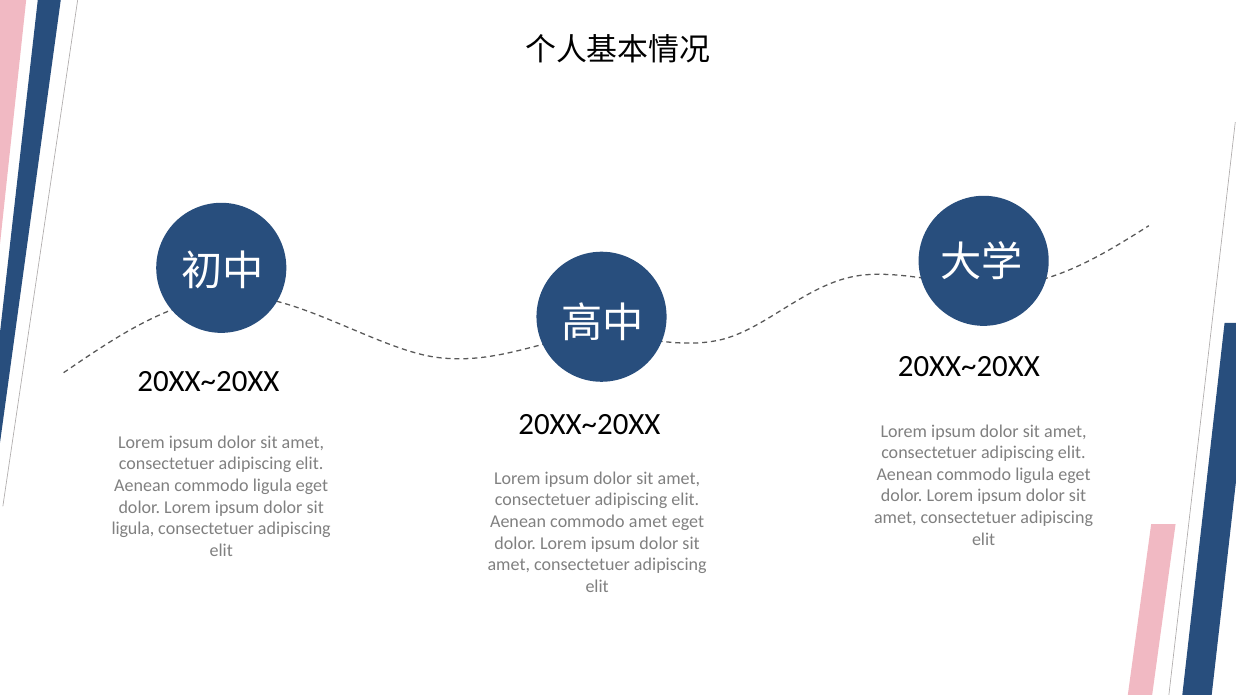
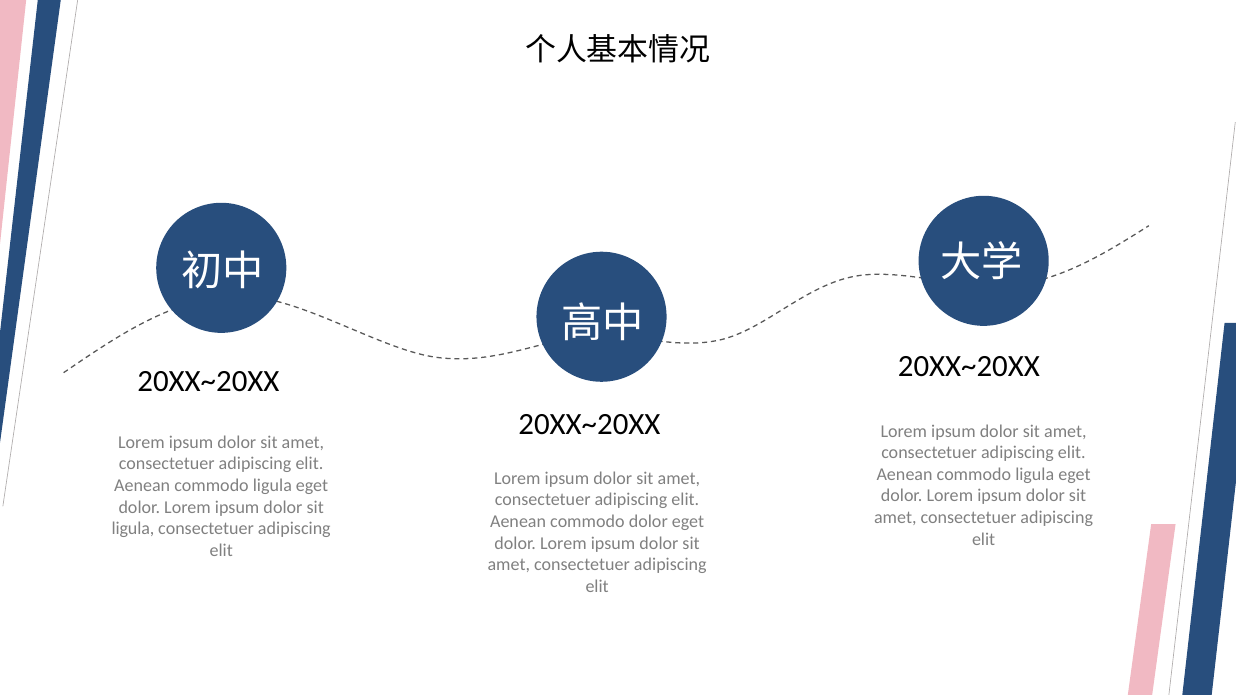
commodo amet: amet -> dolor
